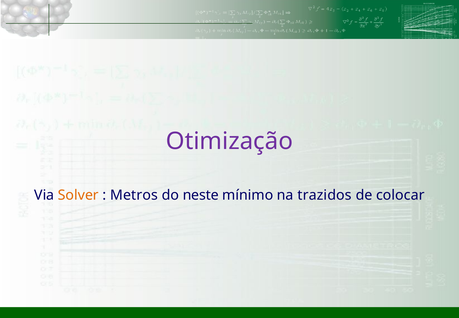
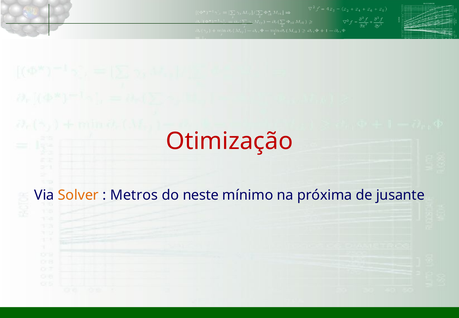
Otimização colour: purple -> red
trazidos: trazidos -> próxima
colocar: colocar -> jusante
